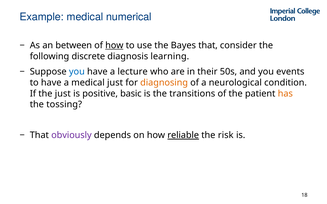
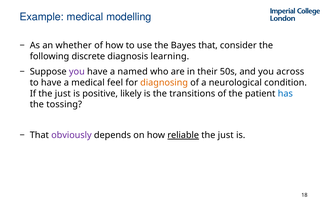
numerical: numerical -> modelling
between: between -> whether
how at (114, 46) underline: present -> none
you at (77, 72) colour: blue -> purple
lecture: lecture -> named
events: events -> across
medical just: just -> feel
basic: basic -> likely
has colour: orange -> blue
risk at (226, 135): risk -> just
